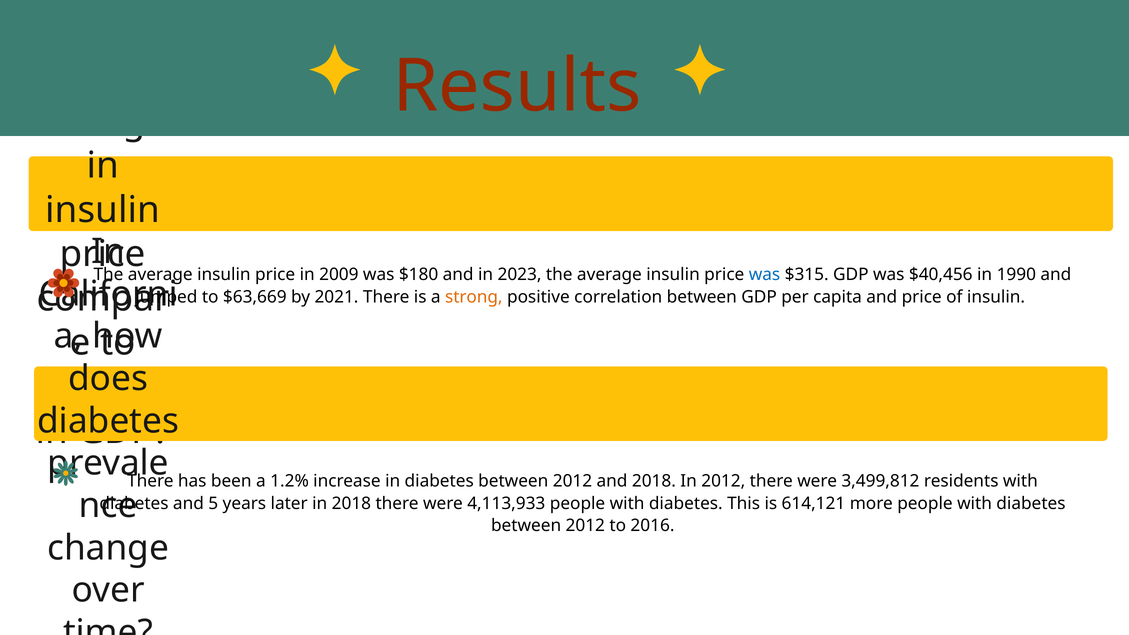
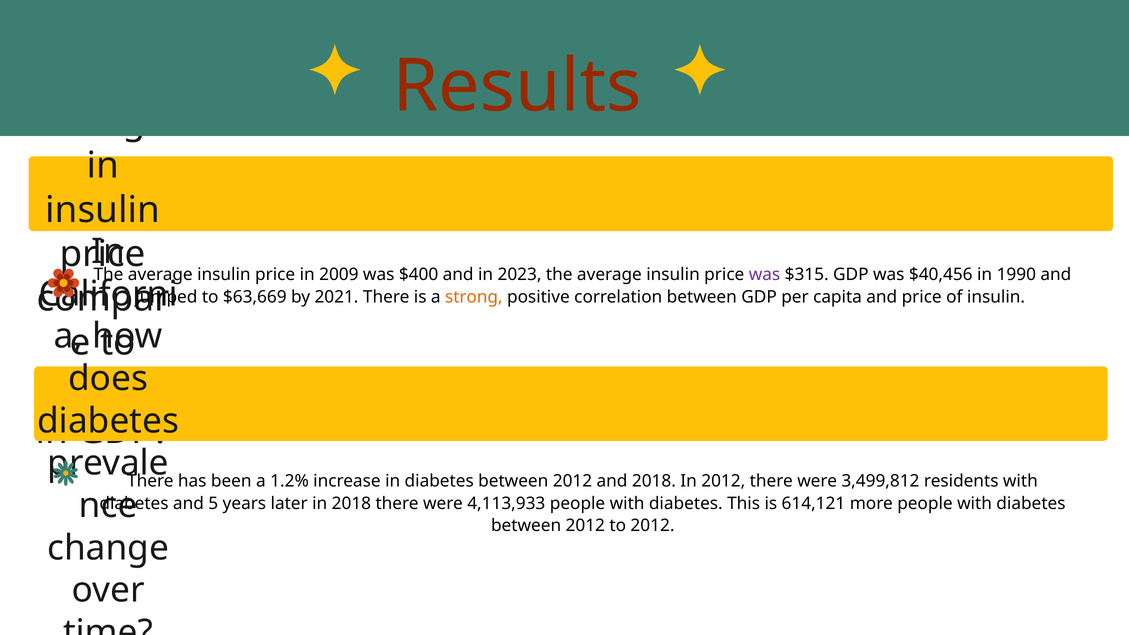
$180: $180 -> $400
was at (764, 274) colour: blue -> purple
to 2016: 2016 -> 2012
